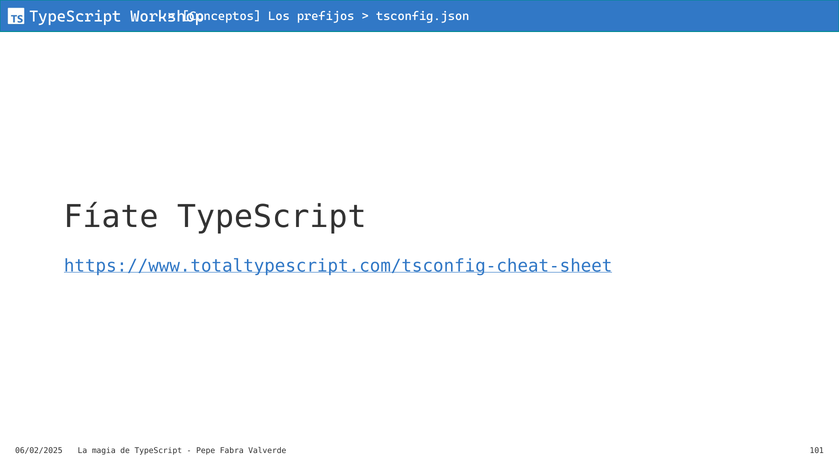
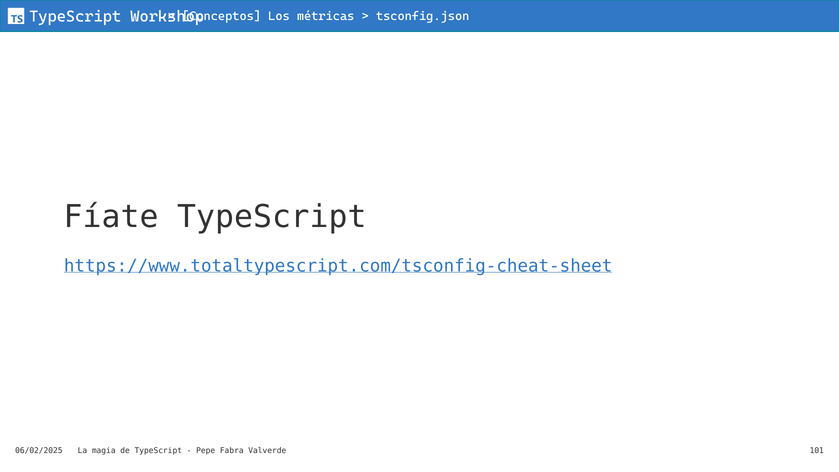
prefijos: prefijos -> métricas
